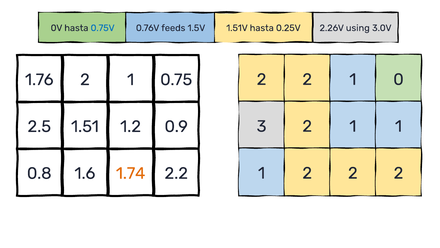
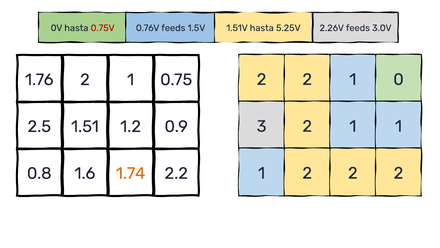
0.75V colour: blue -> red
0.25V: 0.25V -> 5.25V
2.26V using: using -> feeds
